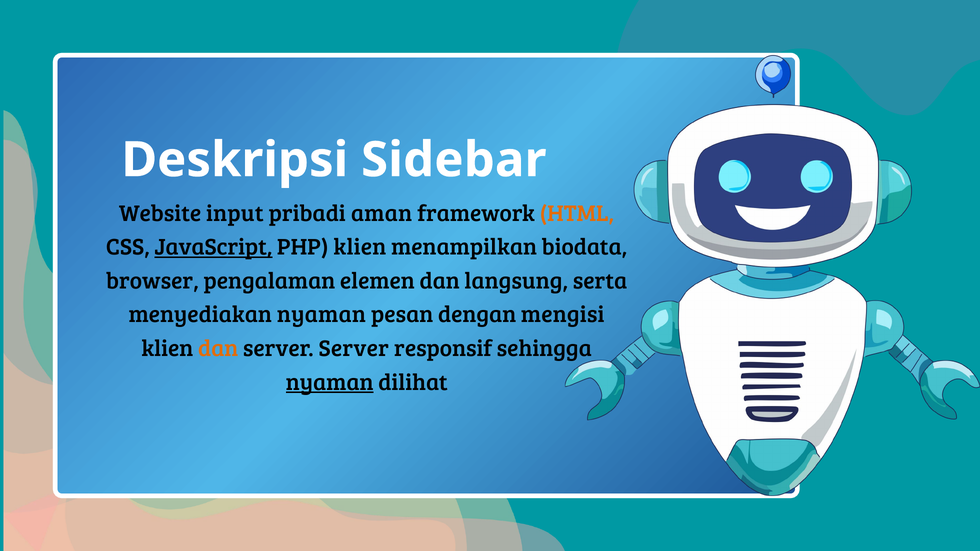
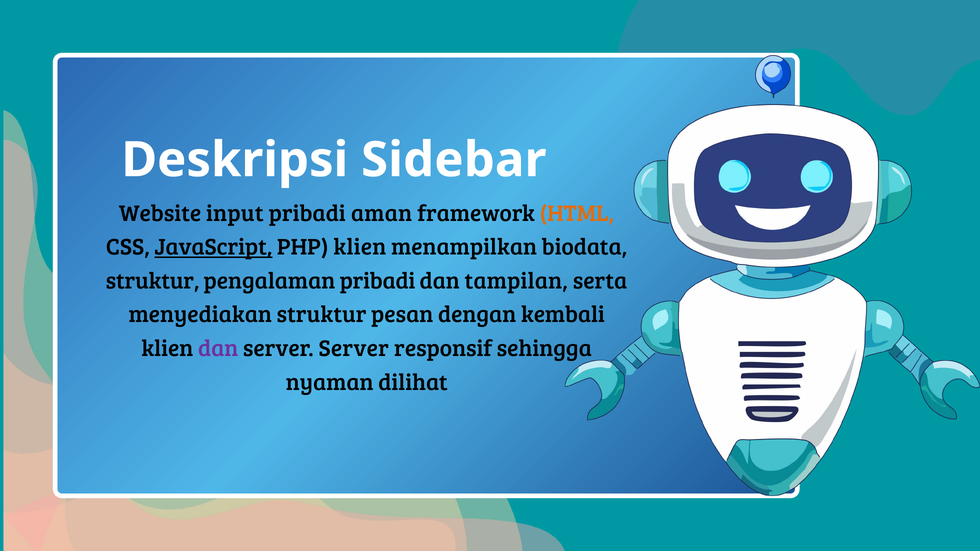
browser at (152, 281): browser -> struktur
pengalaman elemen: elemen -> pribadi
langsung: langsung -> tampilan
menyediakan nyaman: nyaman -> struktur
mengisi: mengisi -> kembali
dan at (218, 349) colour: orange -> purple
nyaman at (330, 383) underline: present -> none
